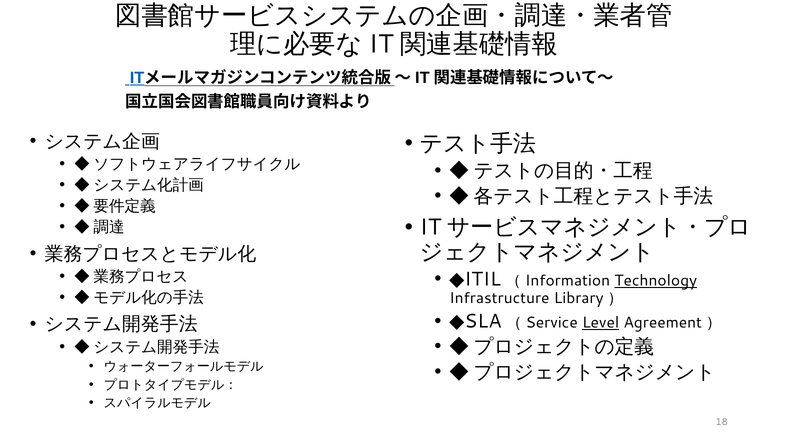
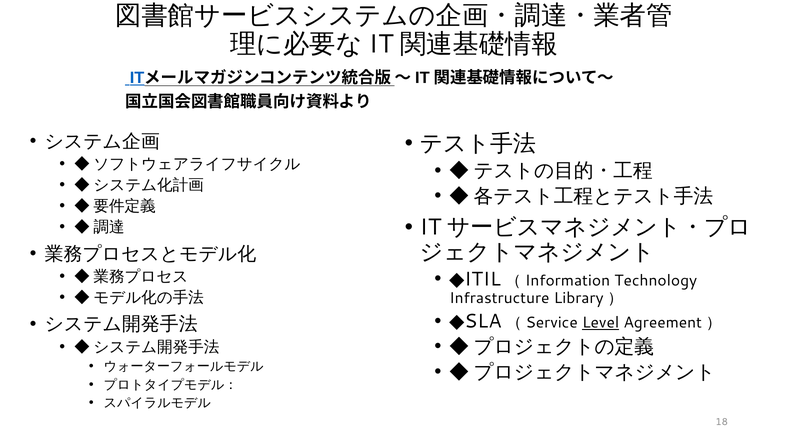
Technology underline: present -> none
